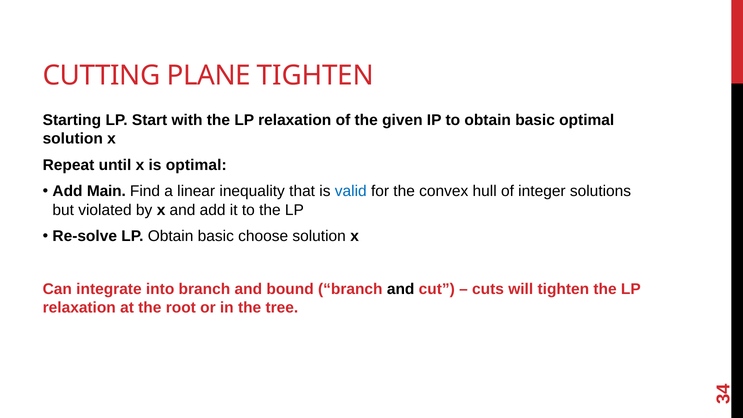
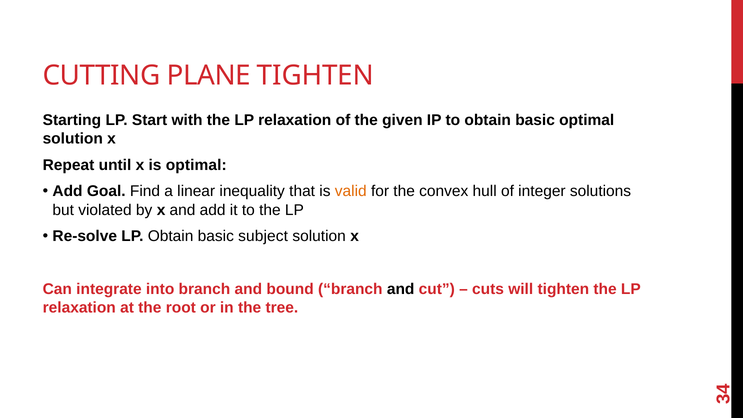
Main: Main -> Goal
valid colour: blue -> orange
choose: choose -> subject
